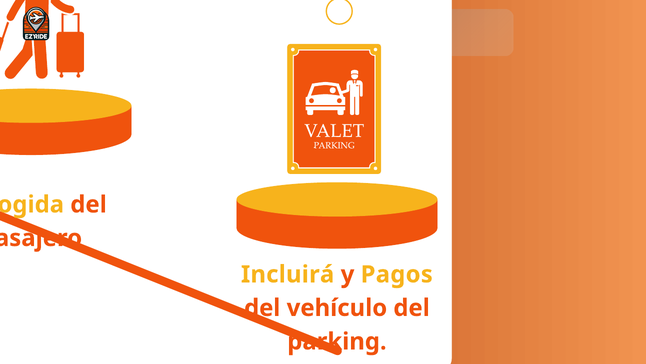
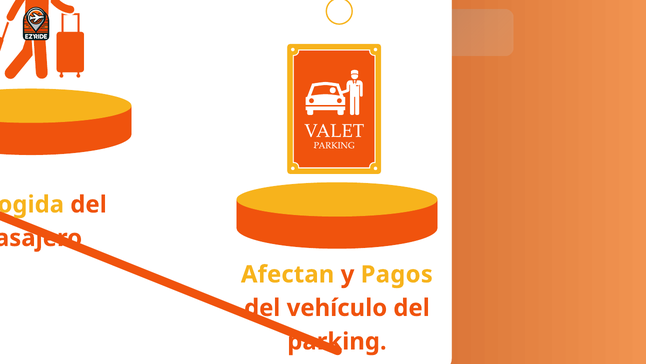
Incluirá: Incluirá -> Afectan
